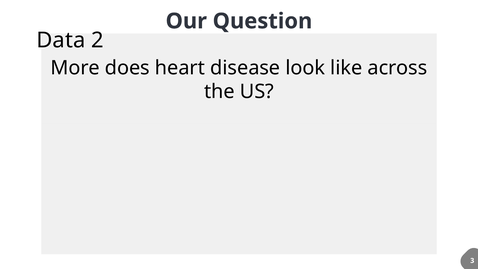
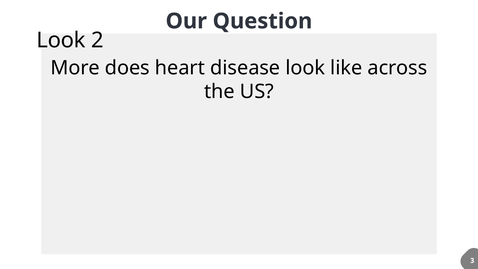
Data at (61, 40): Data -> Look
